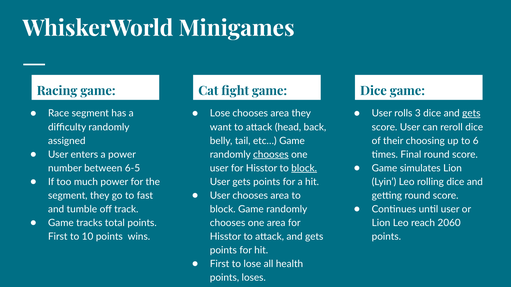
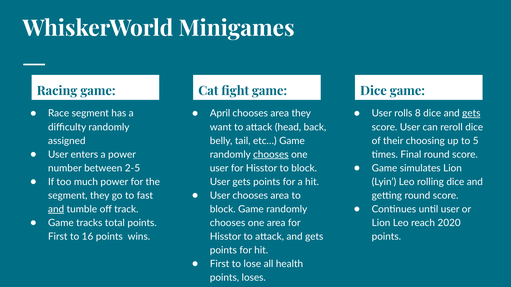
Lose at (220, 114): Lose -> April
3: 3 -> 8
6: 6 -> 5
6-5: 6-5 -> 2-5
block at (304, 168) underline: present -> none
and at (56, 209) underline: none -> present
2060: 2060 -> 2020
10: 10 -> 16
